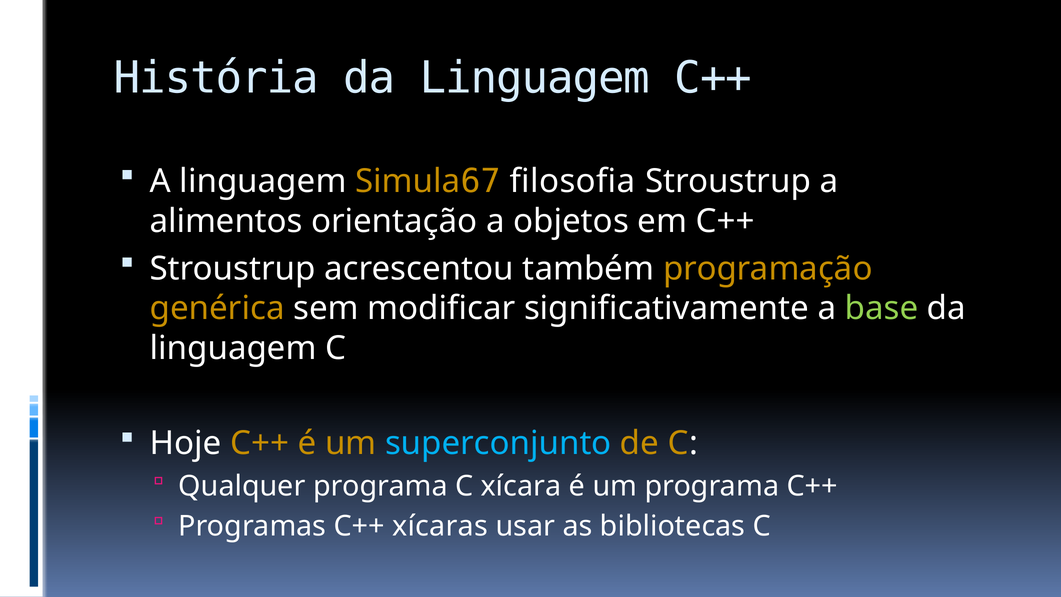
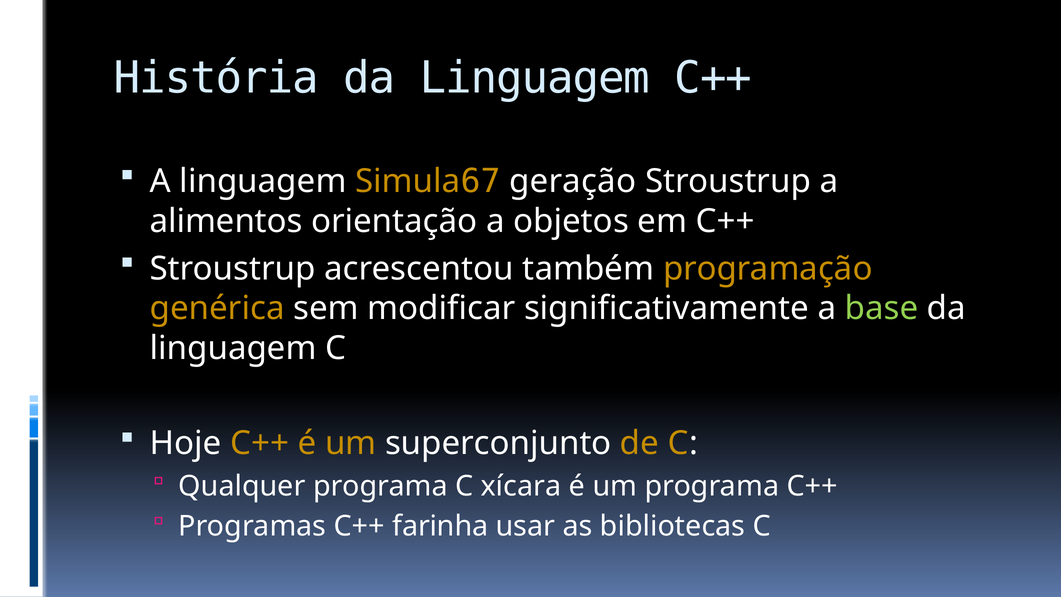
filosofia: filosofia -> geração
superconjunto colour: light blue -> white
xícaras: xícaras -> farinha
